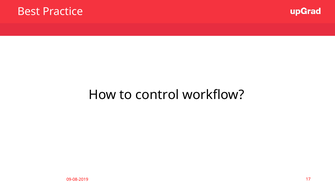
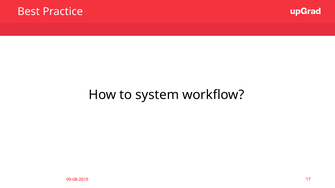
control: control -> system
